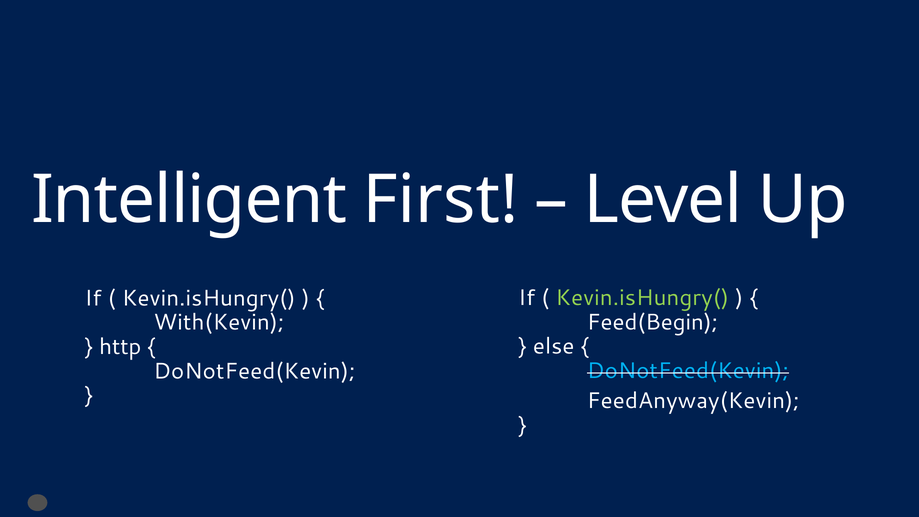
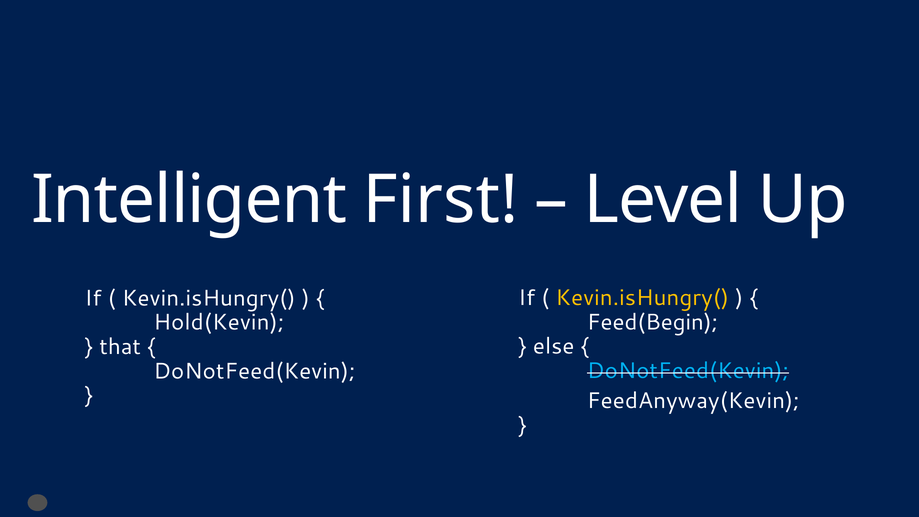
Kevin.isHungry( at (642, 298) colour: light green -> yellow
With(Kevin: With(Kevin -> Hold(Kevin
http: http -> that
